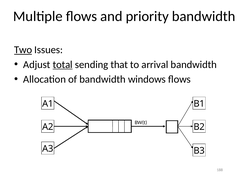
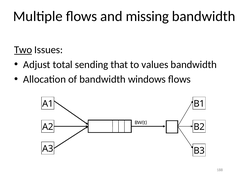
priority: priority -> missing
total underline: present -> none
arrival: arrival -> values
